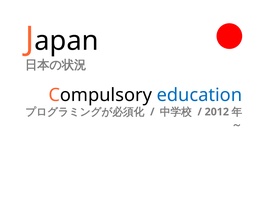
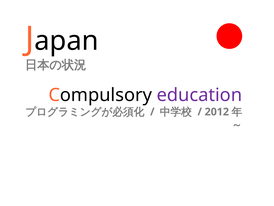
education colour: blue -> purple
